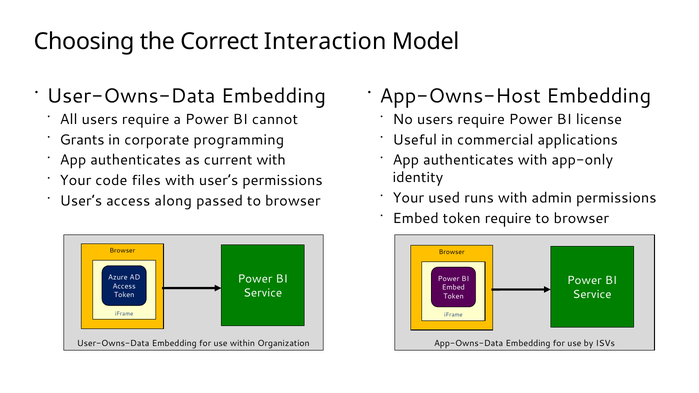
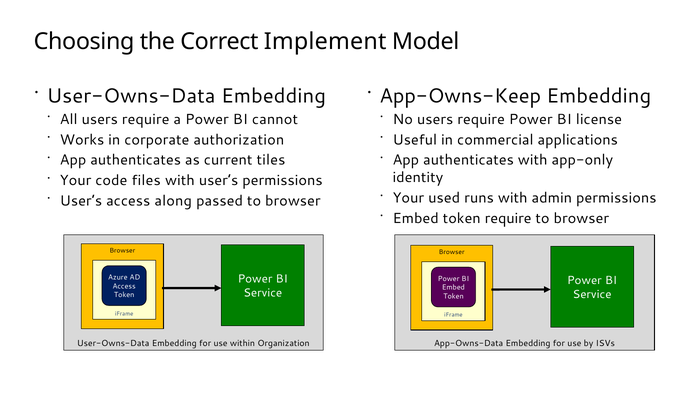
Interaction: Interaction -> Implement
App-Owns-Host: App-Owns-Host -> App-Owns-Keep
Grants: Grants -> Works
programming: programming -> authorization
current with: with -> tiles
